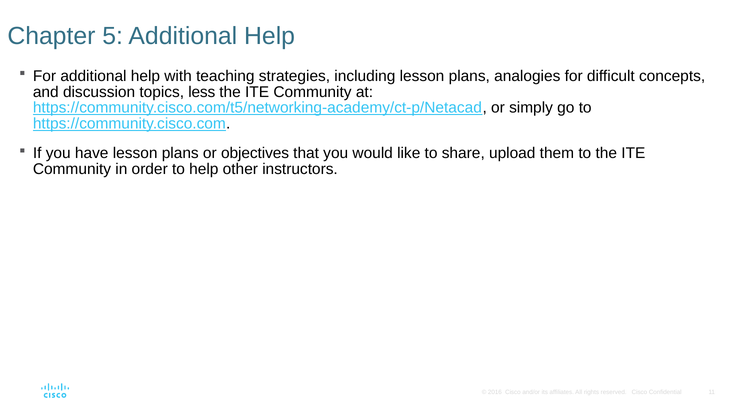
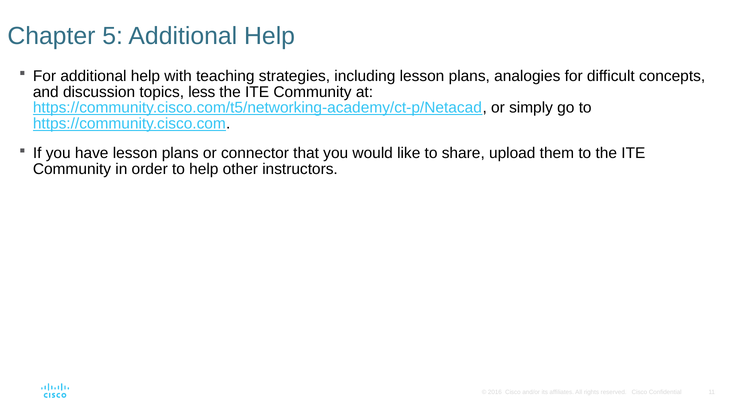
objectives: objectives -> connector
